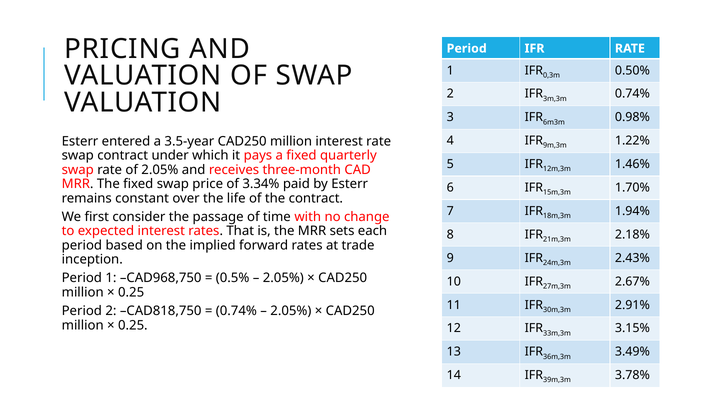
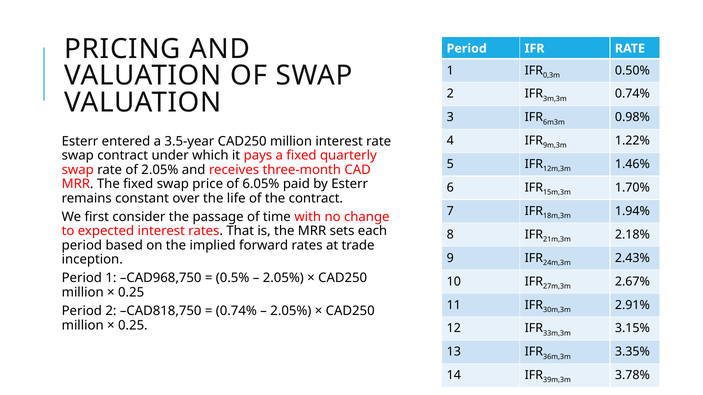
3.34%: 3.34% -> 6.05%
3.49%: 3.49% -> 3.35%
